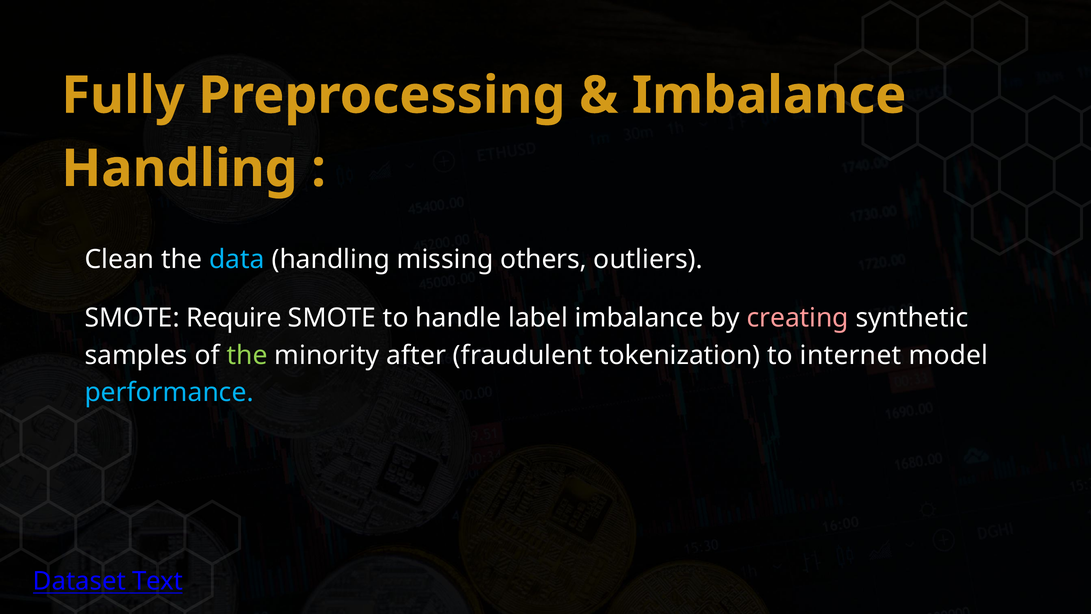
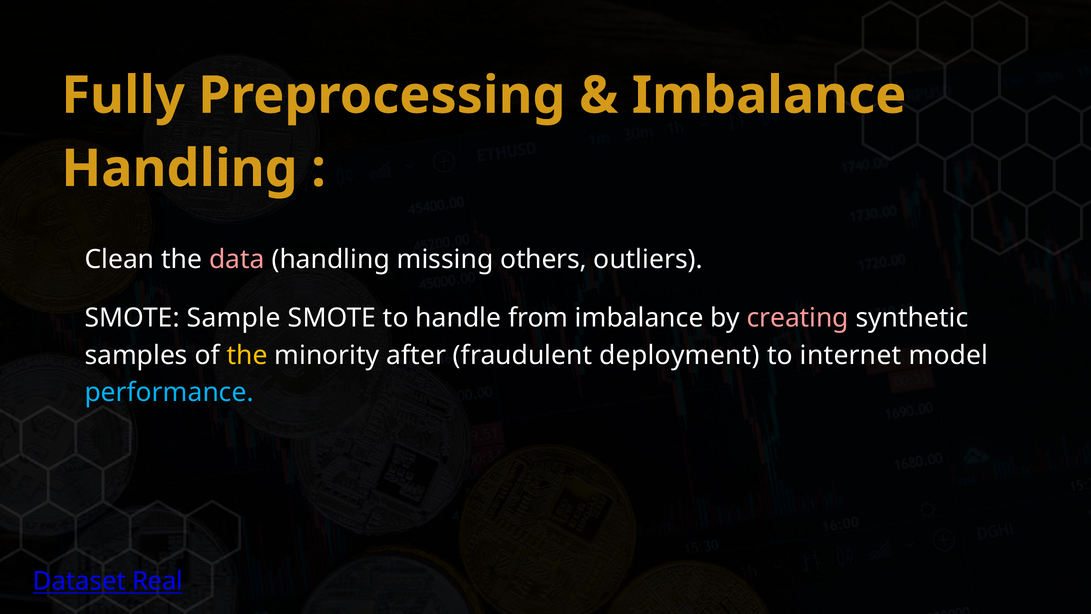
data colour: light blue -> pink
Require: Require -> Sample
label: label -> from
the at (247, 355) colour: light green -> yellow
tokenization: tokenization -> deployment
Text: Text -> Real
